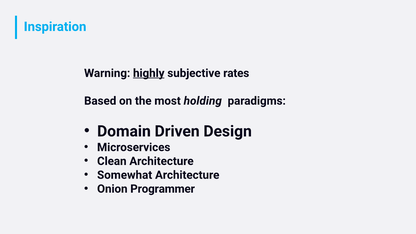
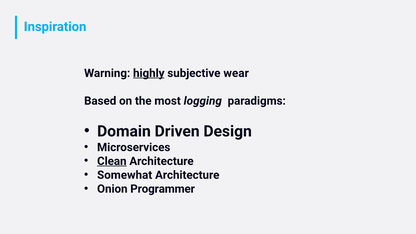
rates: rates -> wear
holding: holding -> logging
Clean underline: none -> present
